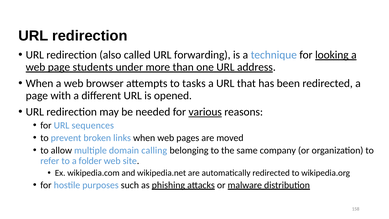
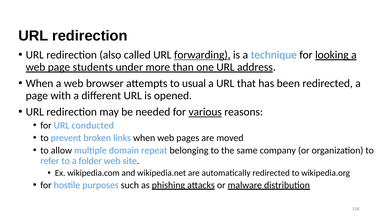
forwarding underline: none -> present
tasks: tasks -> usual
sequences: sequences -> conducted
calling: calling -> repeat
